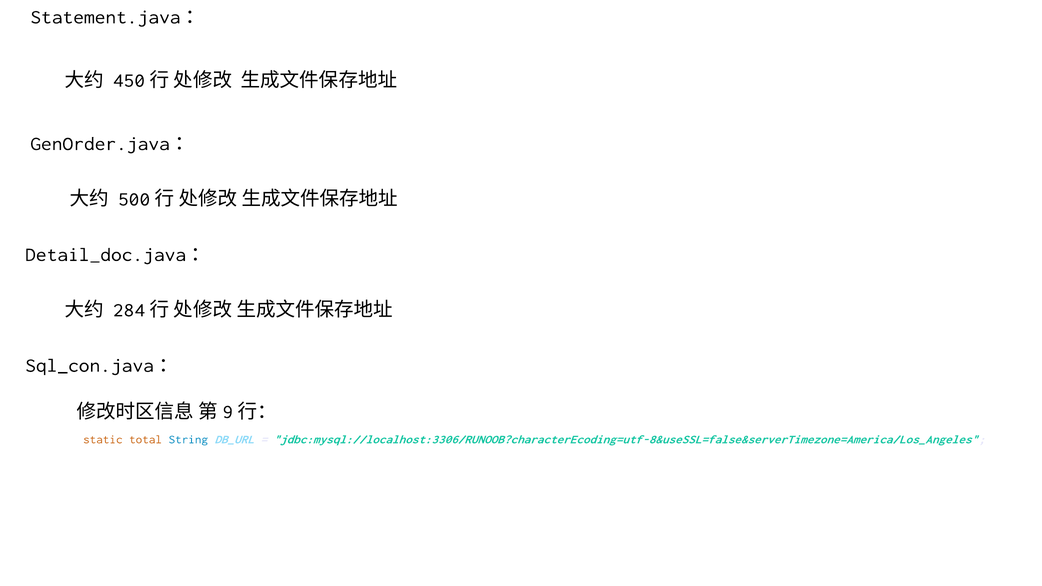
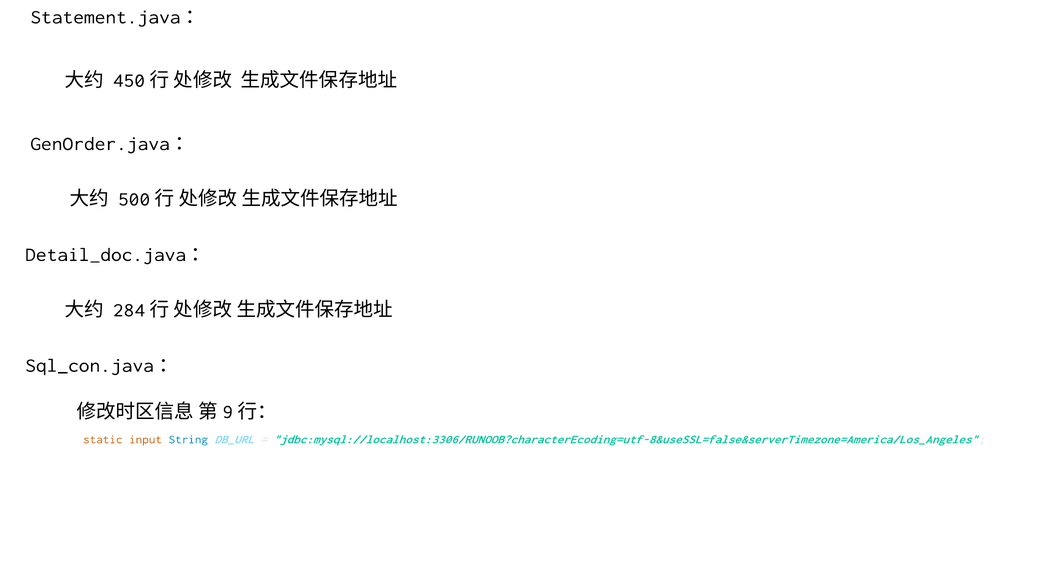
total: total -> input
